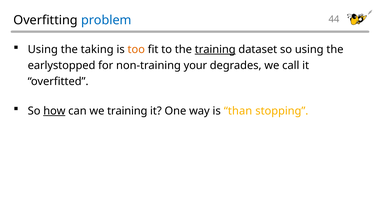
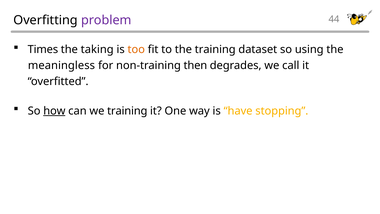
problem colour: blue -> purple
Using at (43, 49): Using -> Times
training at (215, 49) underline: present -> none
earlystopped: earlystopped -> meaningless
your: your -> then
than: than -> have
